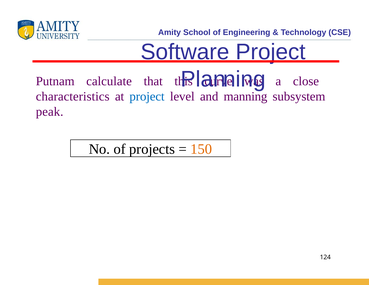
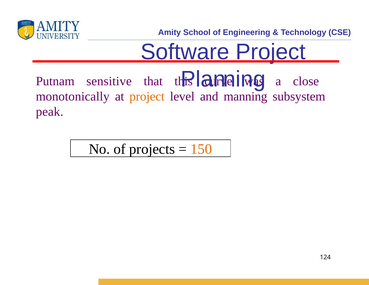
calculate: calculate -> sensitive
characteristics: characteristics -> monotonically
project at (147, 96) colour: blue -> orange
